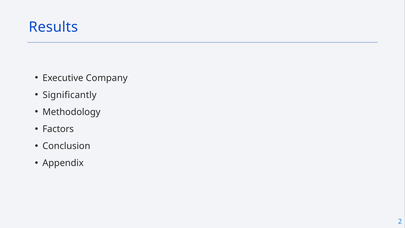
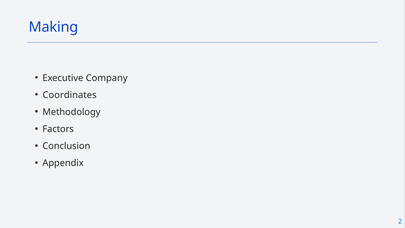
Results: Results -> Making
Significantly: Significantly -> Coordinates
